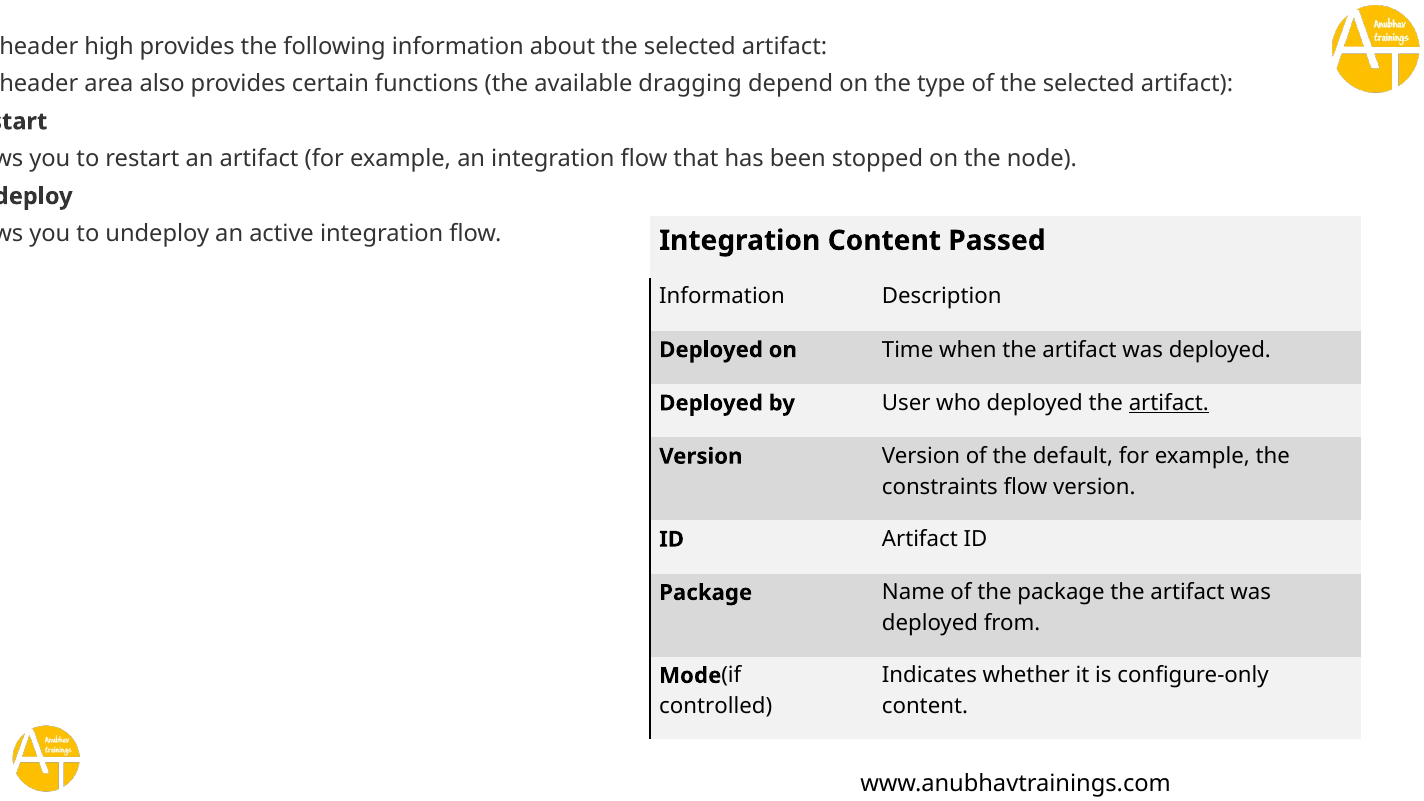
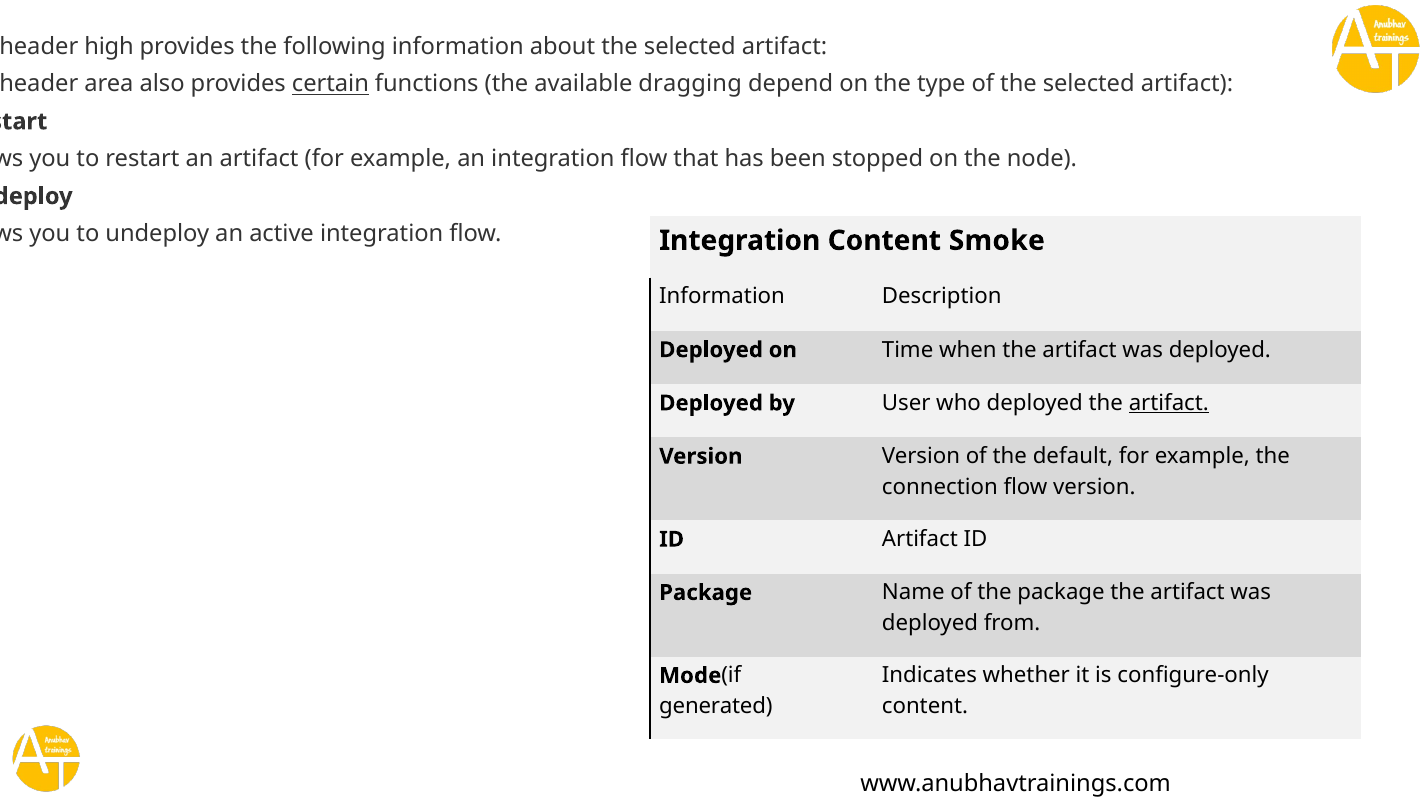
certain underline: none -> present
Passed: Passed -> Smoke
constraints: constraints -> connection
controlled: controlled -> generated
